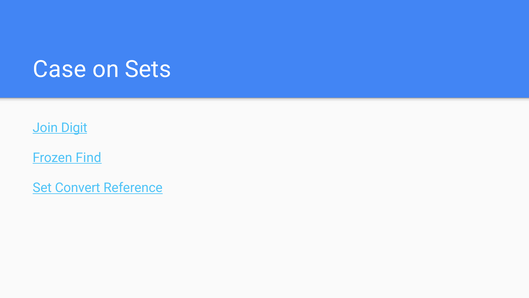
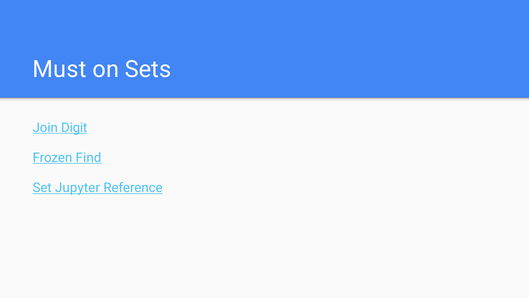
Case: Case -> Must
Convert: Convert -> Jupyter
